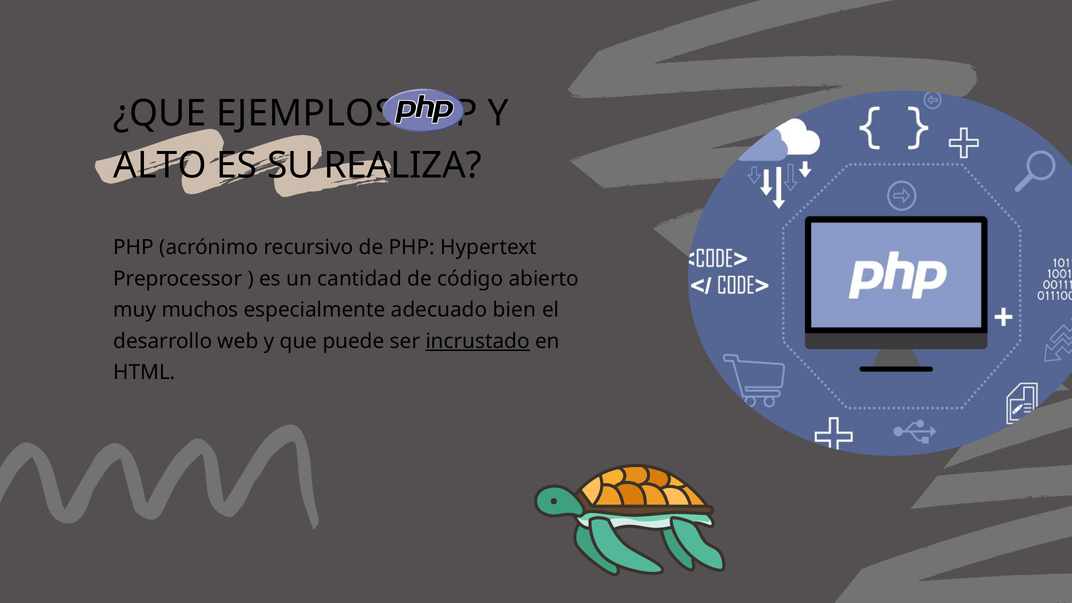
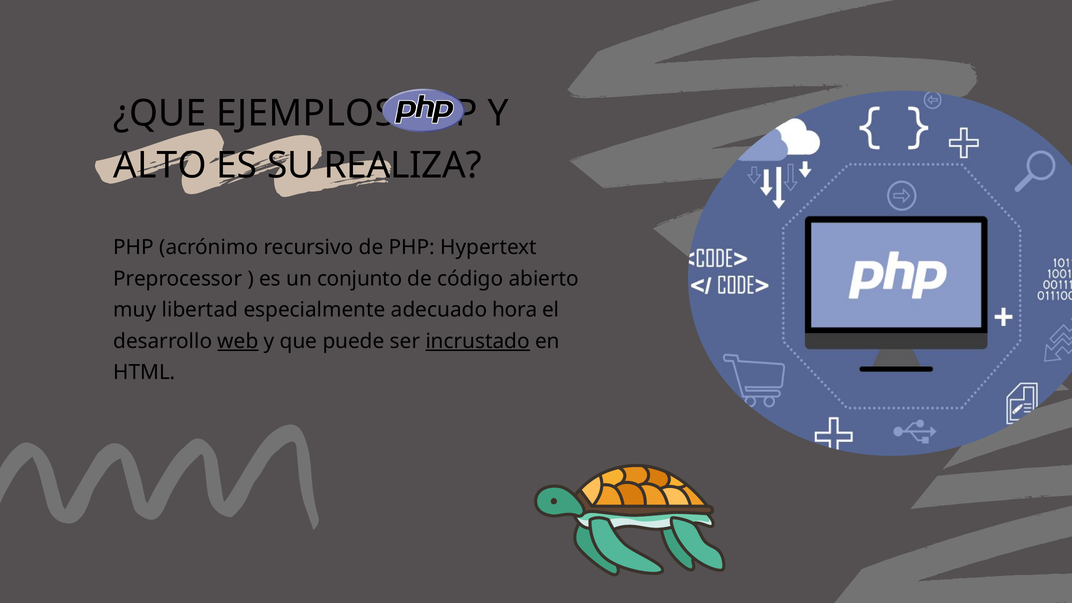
cantidad: cantidad -> conjunto
muchos: muchos -> libertad
bien: bien -> hora
web underline: none -> present
